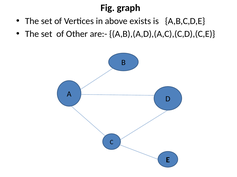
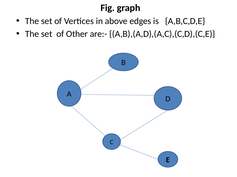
exists: exists -> edges
